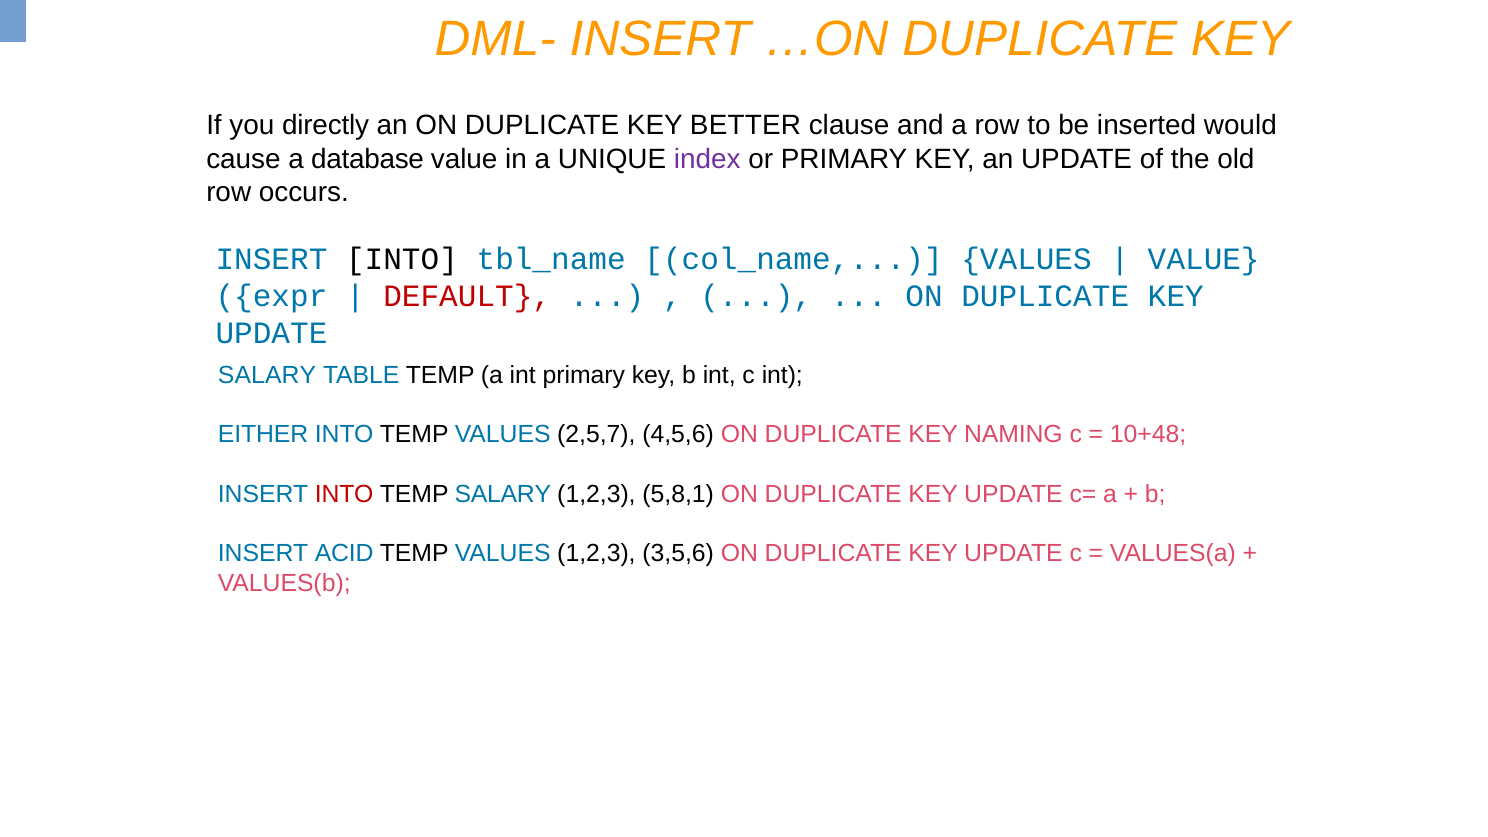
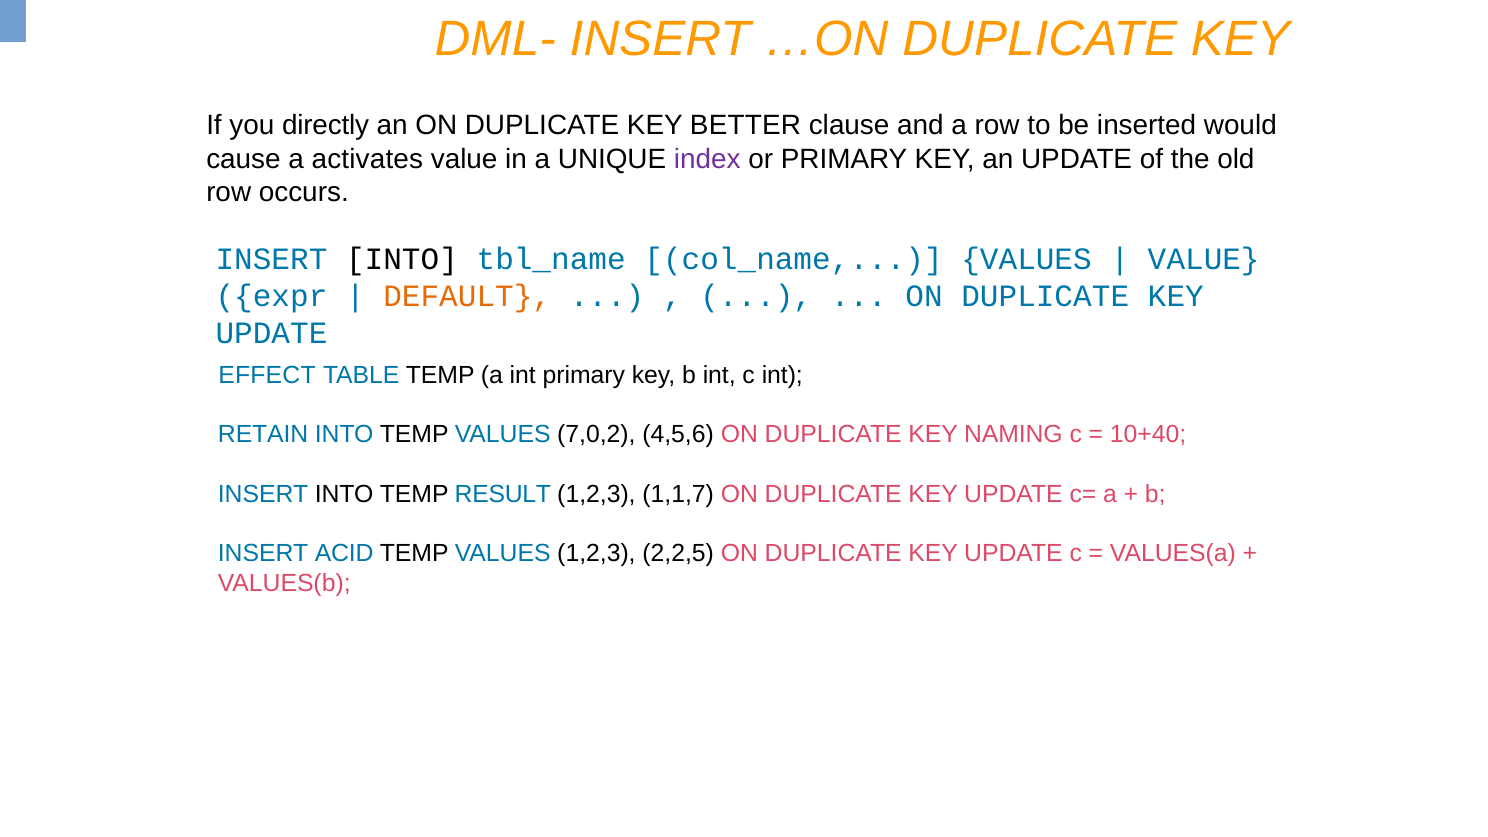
database: database -> activates
DEFAULT colour: red -> orange
SALARY at (267, 375): SALARY -> EFFECT
EITHER: EITHER -> RETAIN
2,5,7: 2,5,7 -> 7,0,2
10+48: 10+48 -> 10+40
INTO at (344, 494) colour: red -> black
TEMP SALARY: SALARY -> RESULT
5,8,1: 5,8,1 -> 1,1,7
3,5,6: 3,5,6 -> 2,2,5
